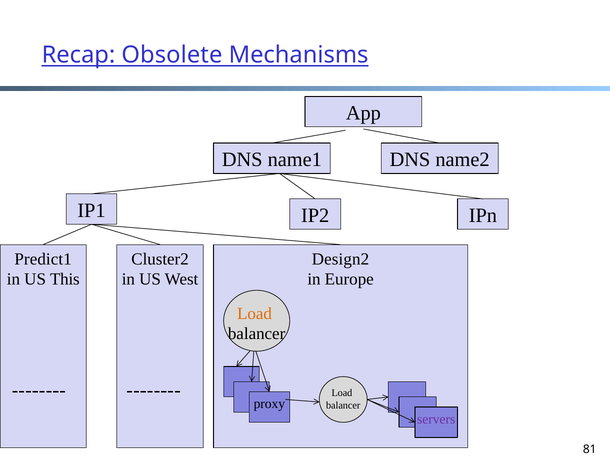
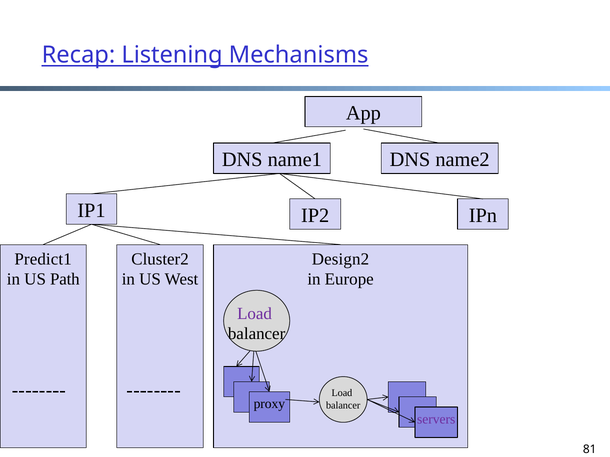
Obsolete: Obsolete -> Listening
This: This -> Path
Load at (255, 314) colour: orange -> purple
